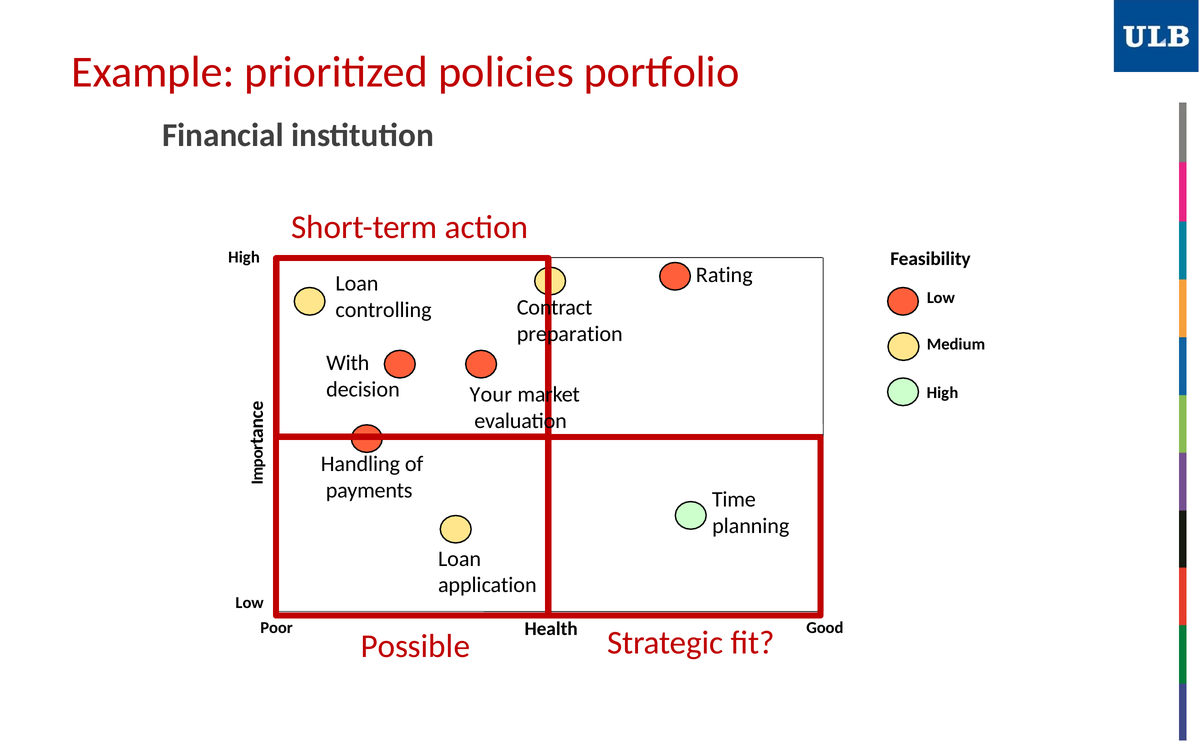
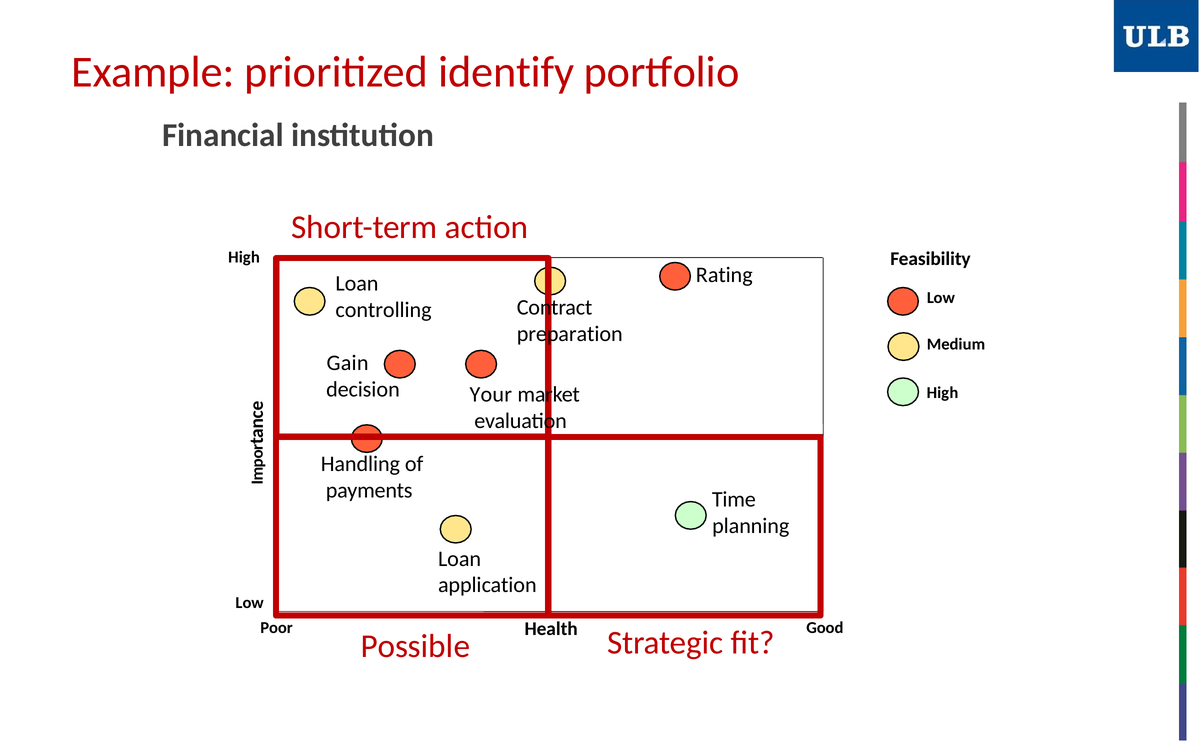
policies: policies -> identify
With: With -> Gain
